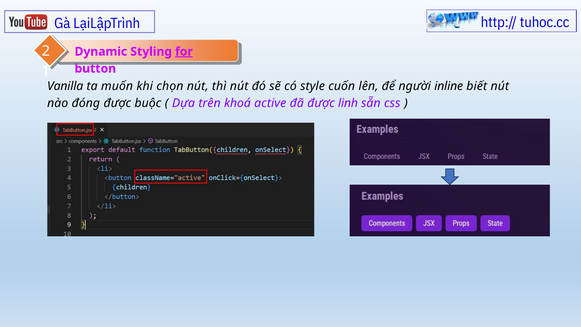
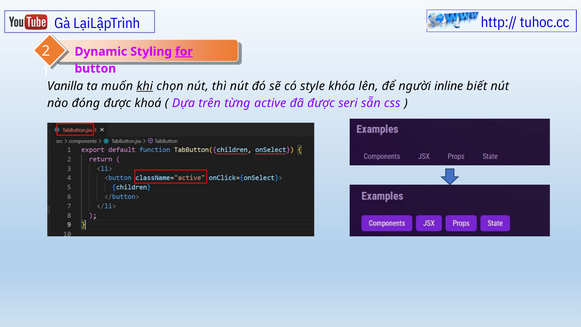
khi underline: none -> present
cuốn: cuốn -> khóa
buộc: buộc -> khoá
khoá: khoá -> từng
linh: linh -> seri
